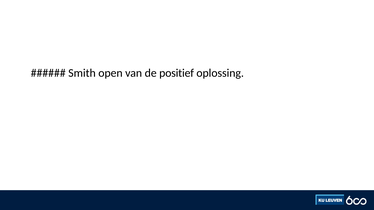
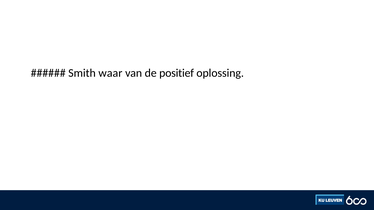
open: open -> waar
